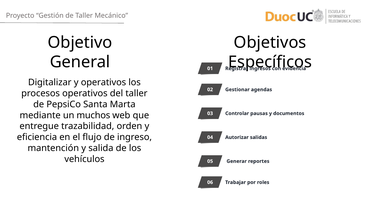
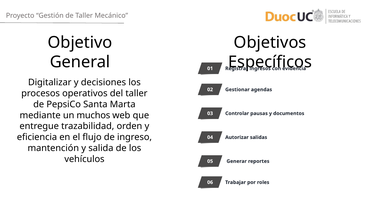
y operativos: operativos -> decisiones
